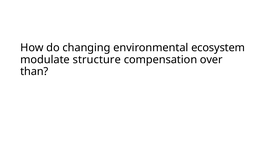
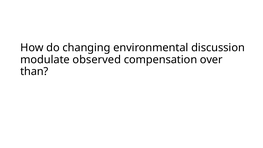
ecosystem: ecosystem -> discussion
structure: structure -> observed
